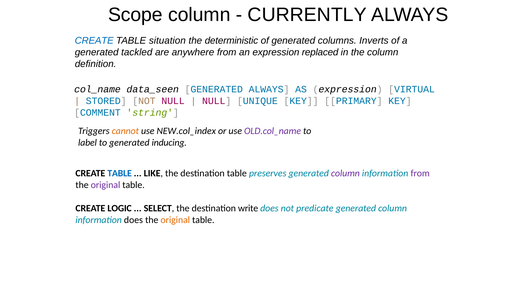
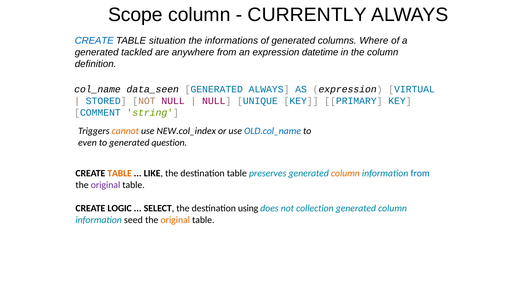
deterministic: deterministic -> informations
Inverts: Inverts -> Where
replaced: replaced -> datetime
OLD.col_name colour: purple -> blue
label: label -> even
inducing: inducing -> question
TABLE at (120, 173) colour: blue -> orange
column at (345, 173) colour: purple -> orange
from at (420, 173) colour: purple -> blue
write: write -> using
predicate: predicate -> collection
information does: does -> seed
